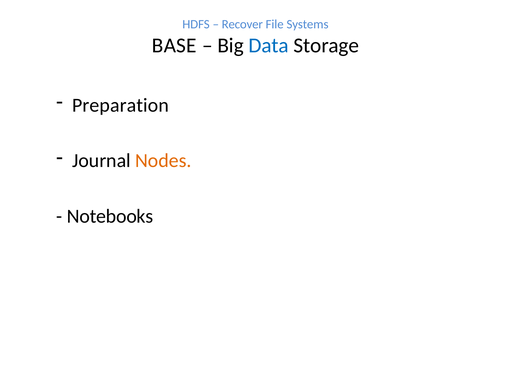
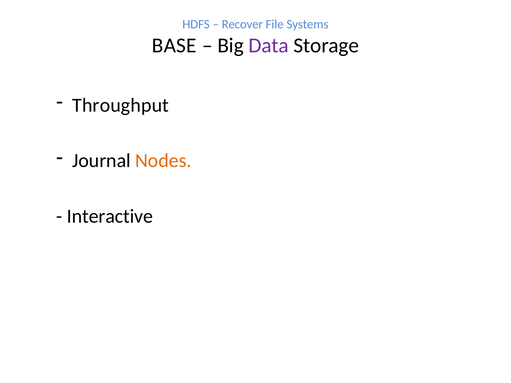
Data colour: blue -> purple
Preparation: Preparation -> Throughput
Notebooks: Notebooks -> Interactive
